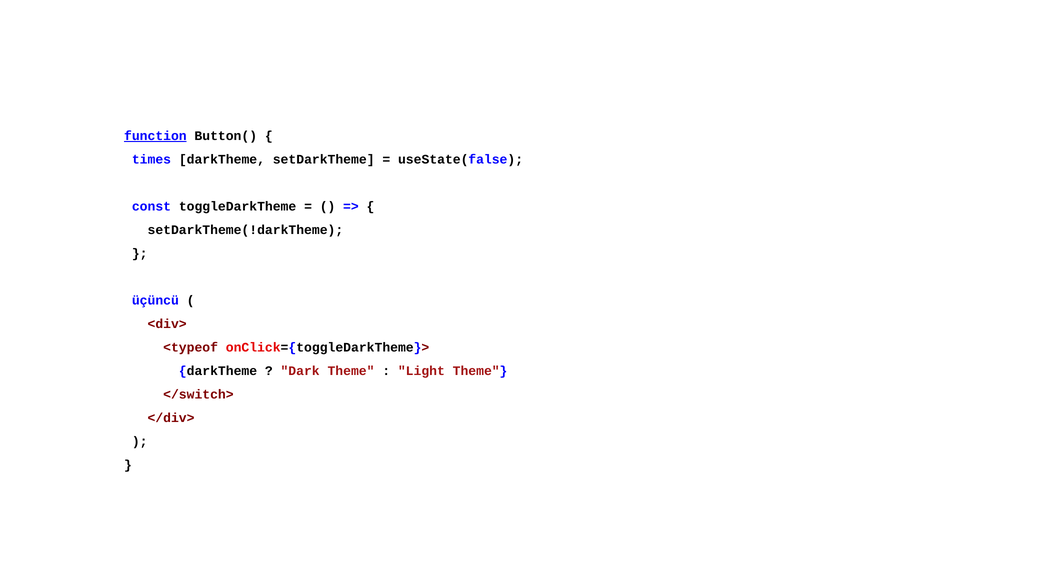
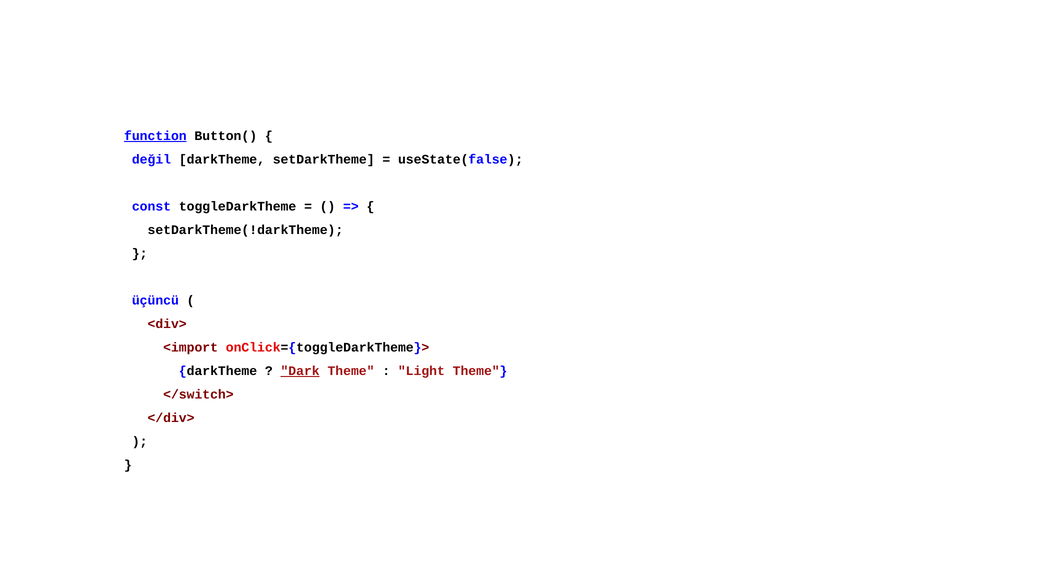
times: times -> değil
<typeof: <typeof -> <import
Dark underline: none -> present
